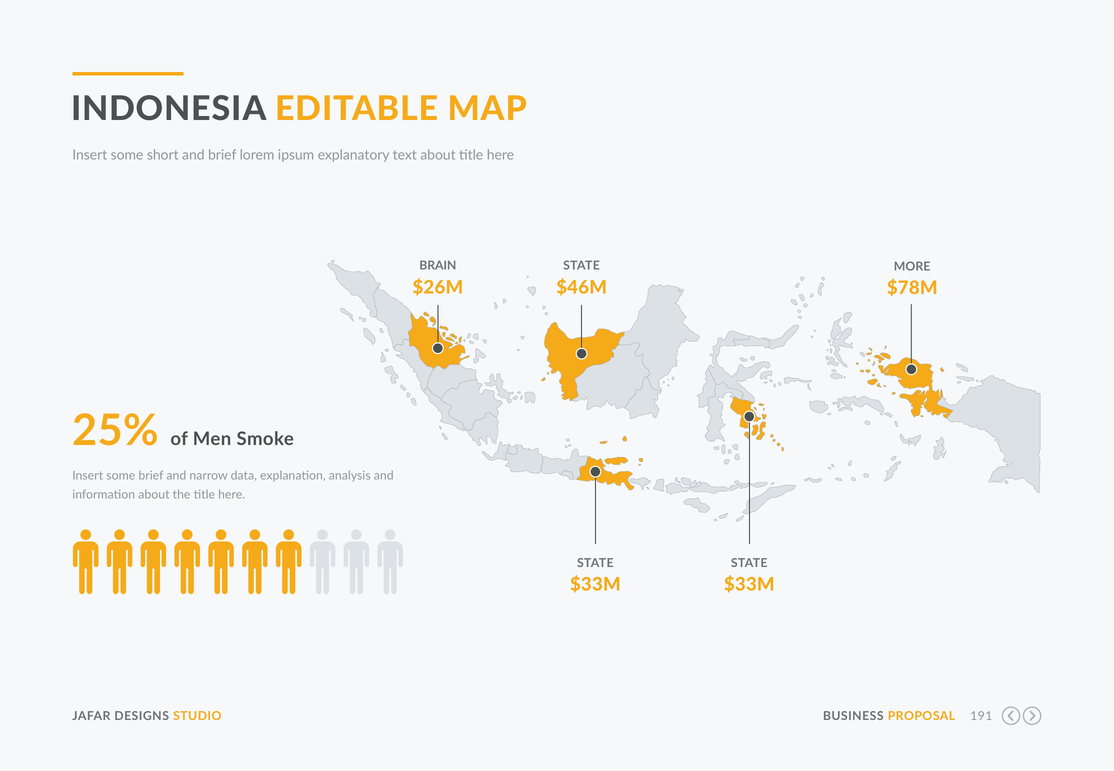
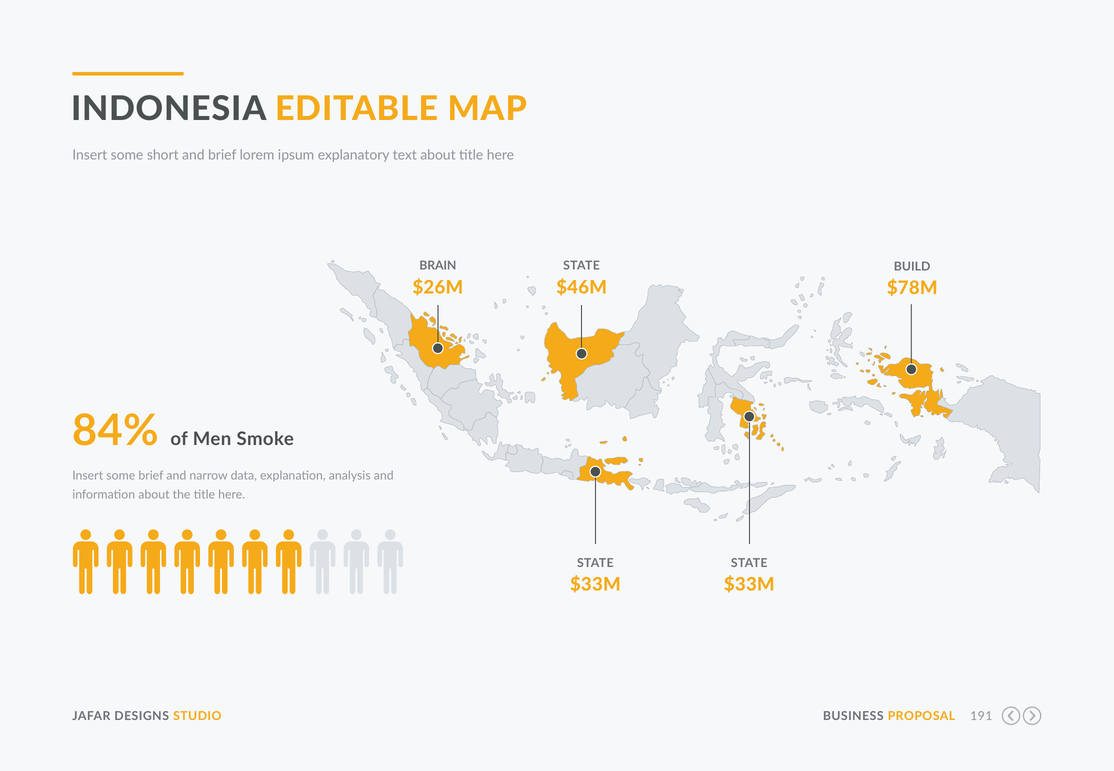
MORE: MORE -> BUILD
25%: 25% -> 84%
